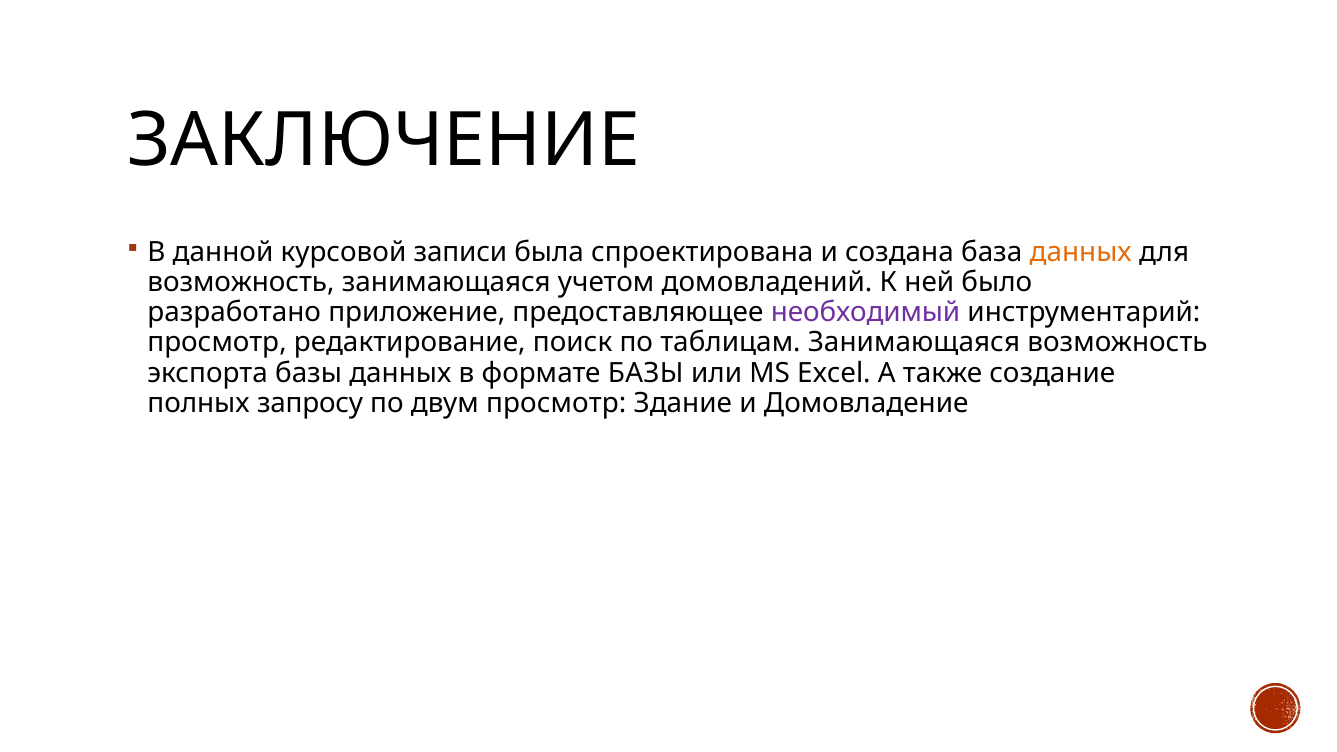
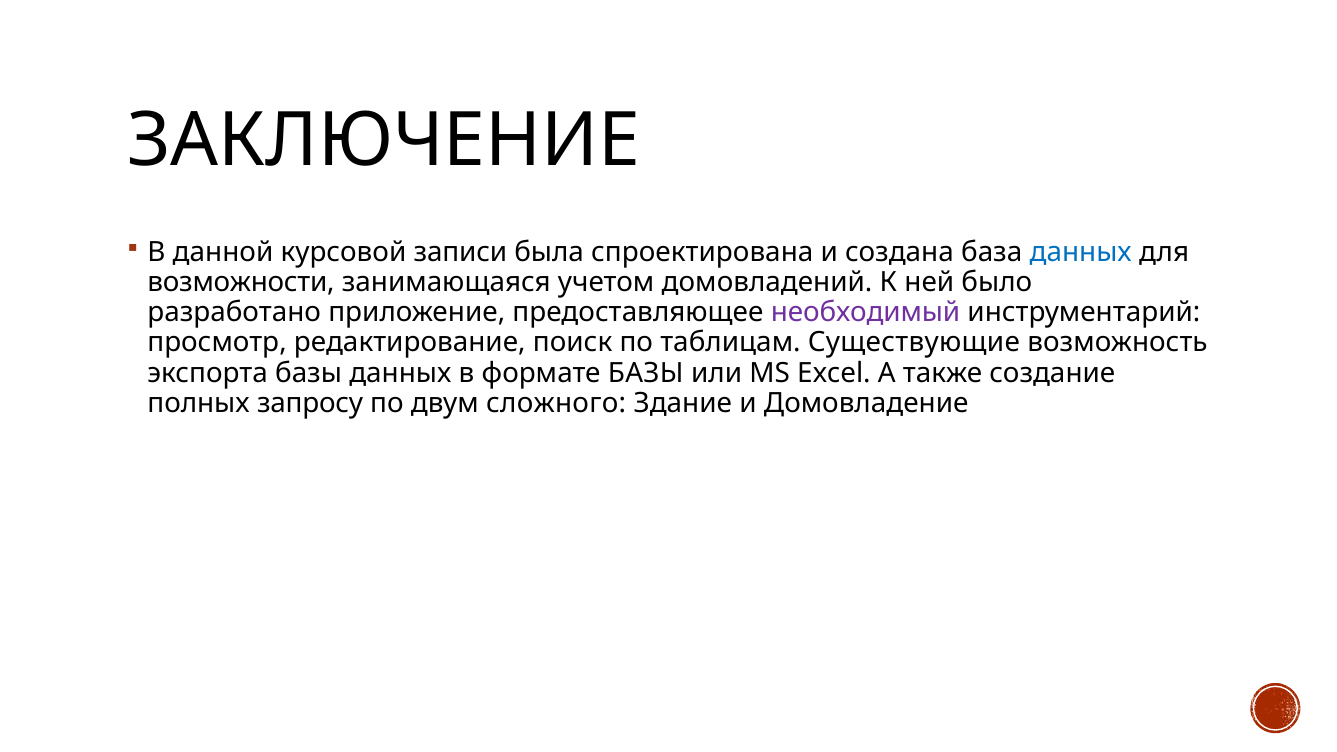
данных at (1081, 253) colour: orange -> blue
возможность at (241, 283): возможность -> возможности
таблицам Занимающаяся: Занимающаяся -> Существующие
двум просмотр: просмотр -> сложного
